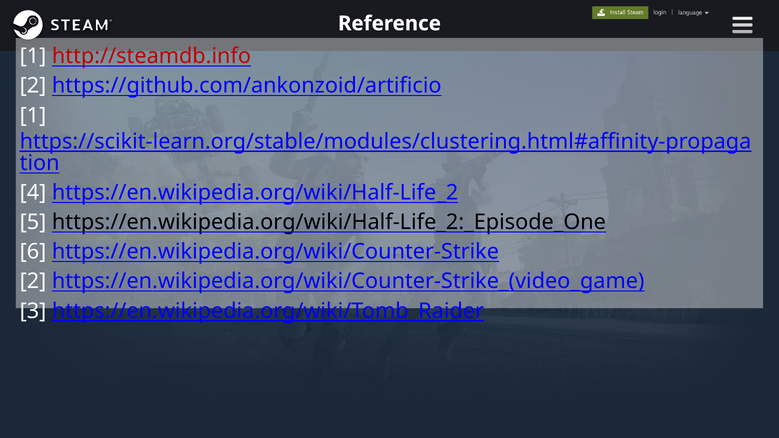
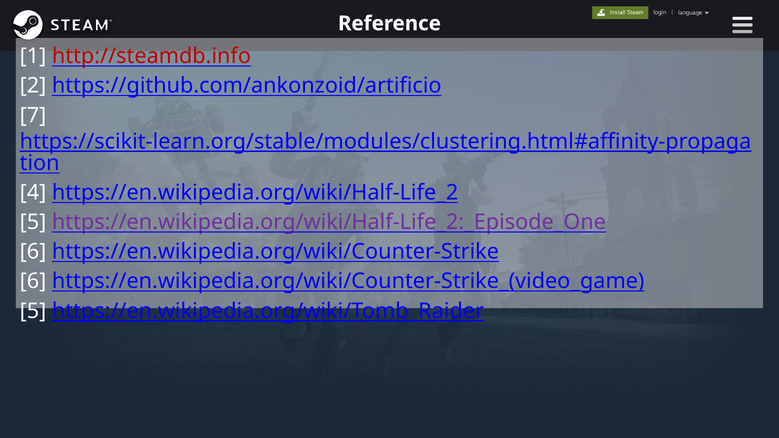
1 at (33, 115): 1 -> 7
https://en.wikipedia.org/wiki/Half-Life_2:_Episode_One colour: black -> purple
2 at (33, 281): 2 -> 6
3 at (33, 311): 3 -> 5
